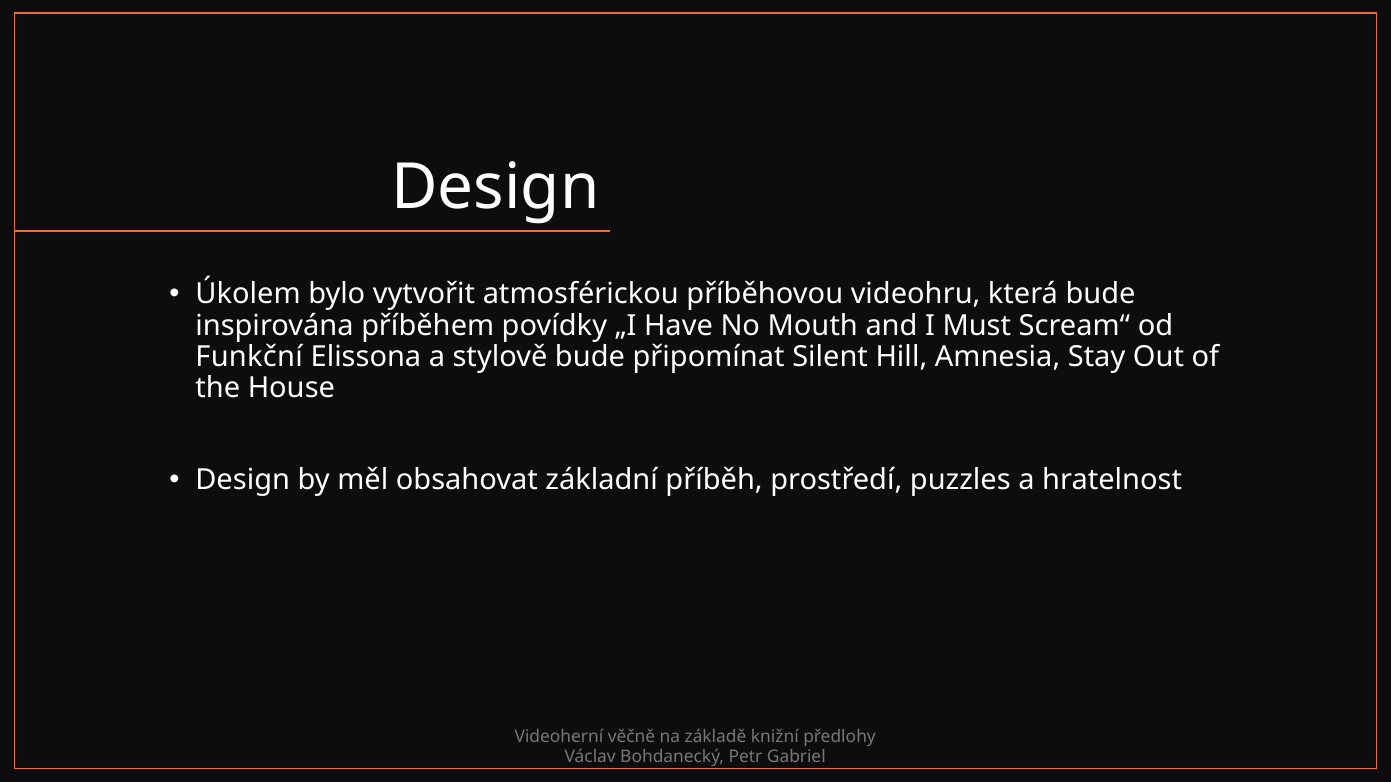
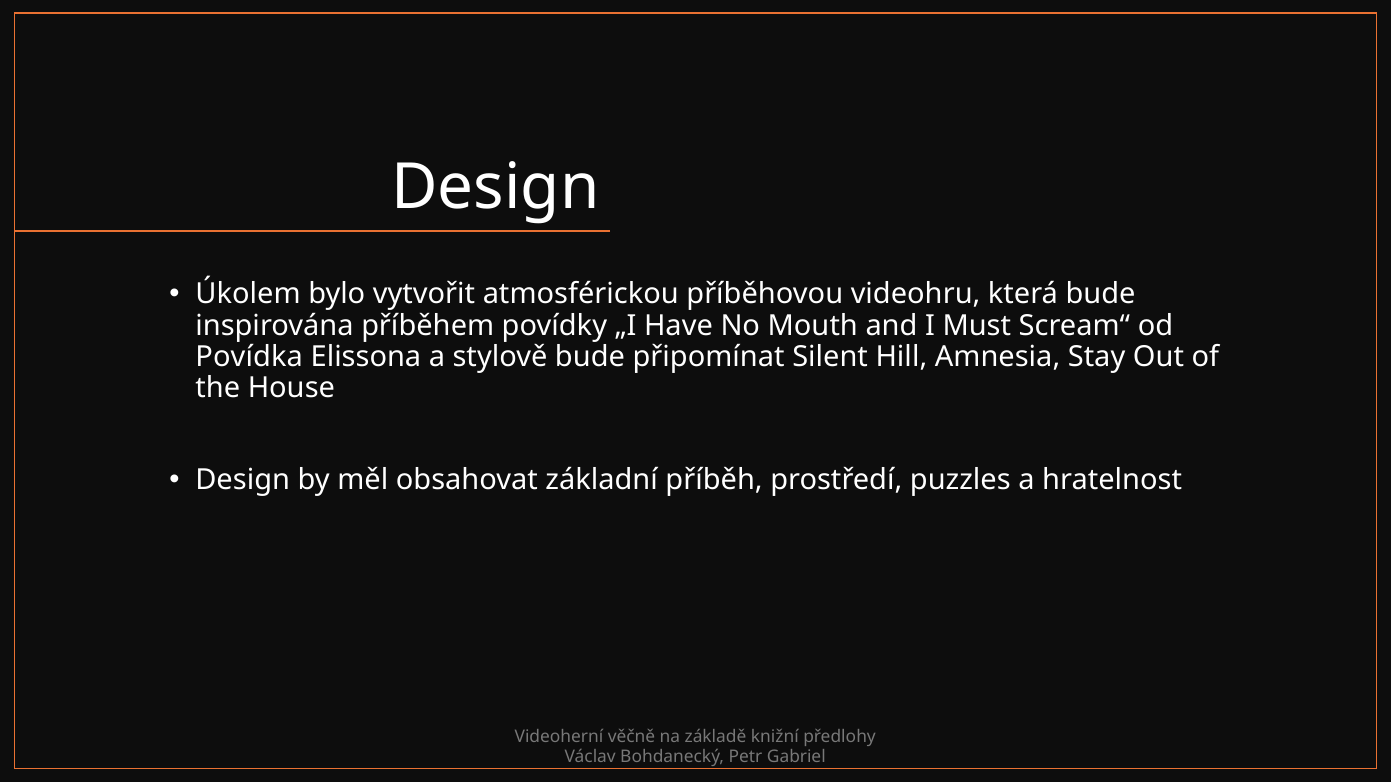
Funkční: Funkční -> Povídka
